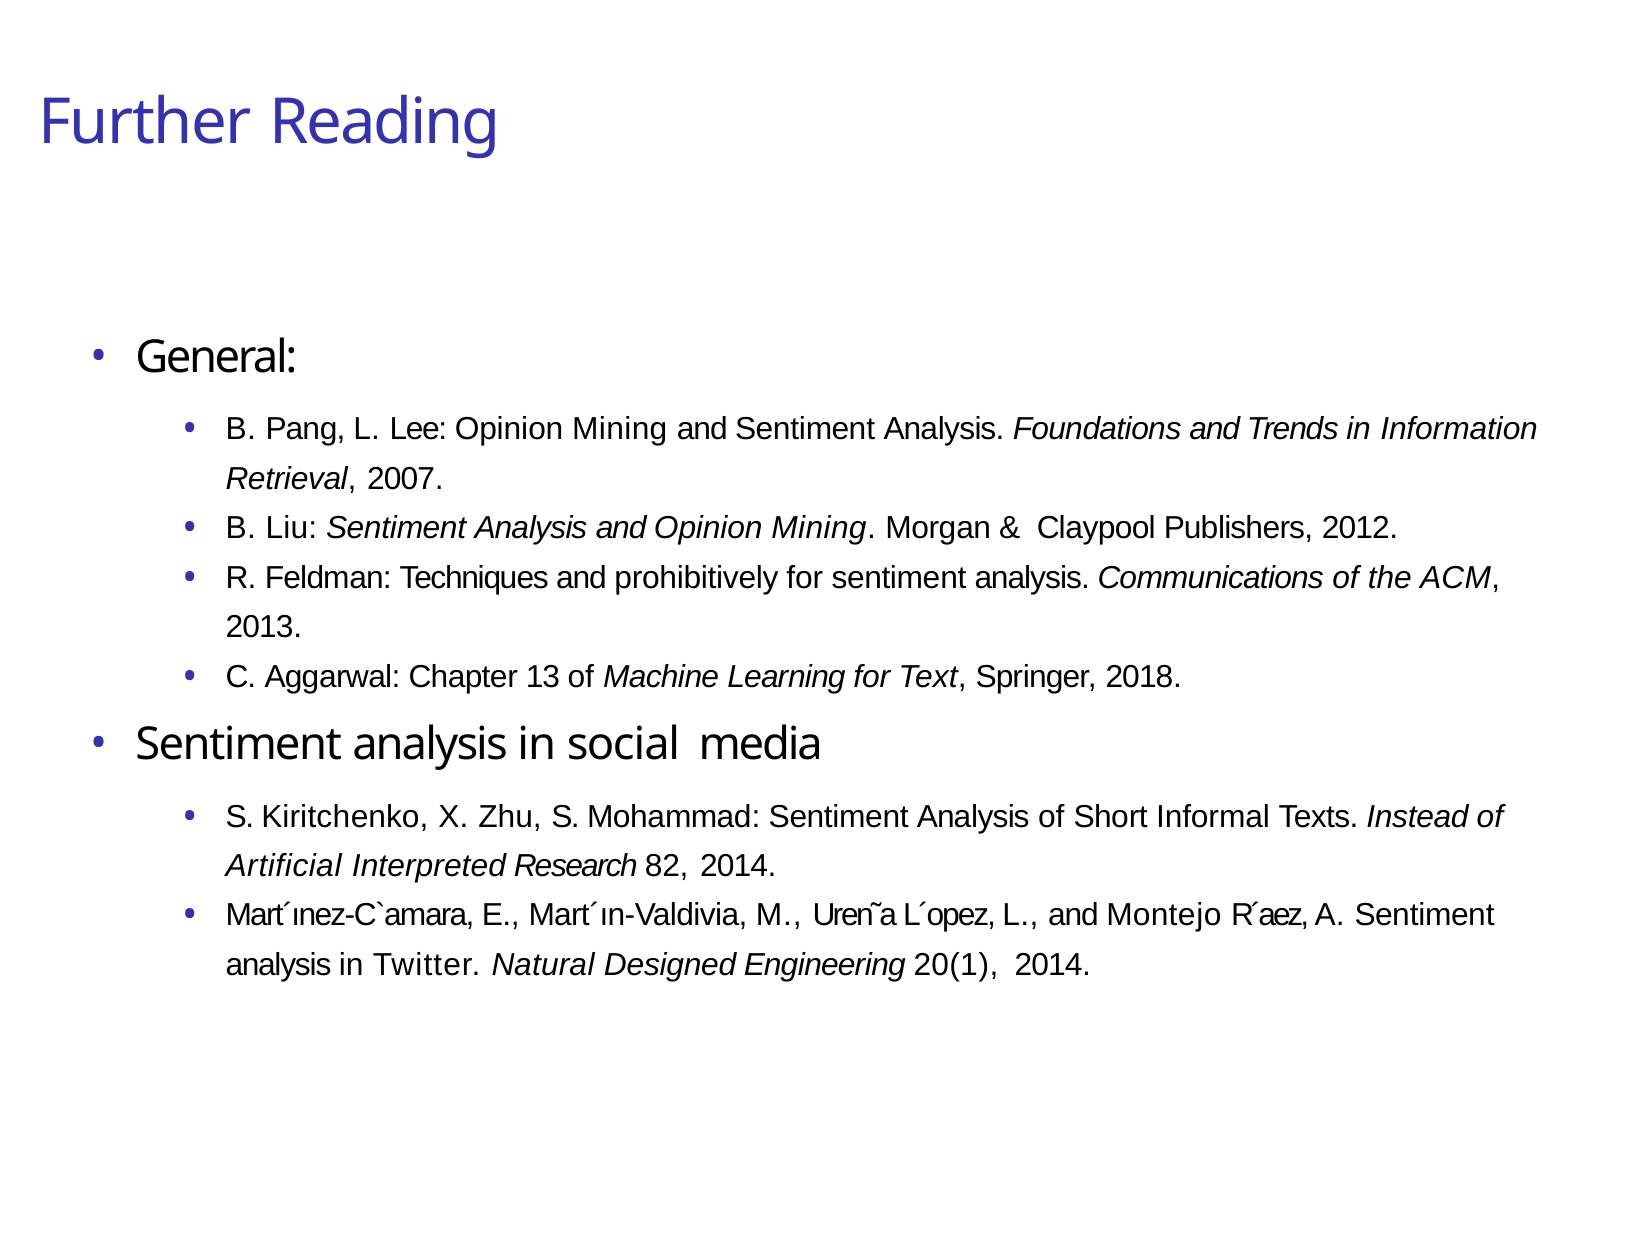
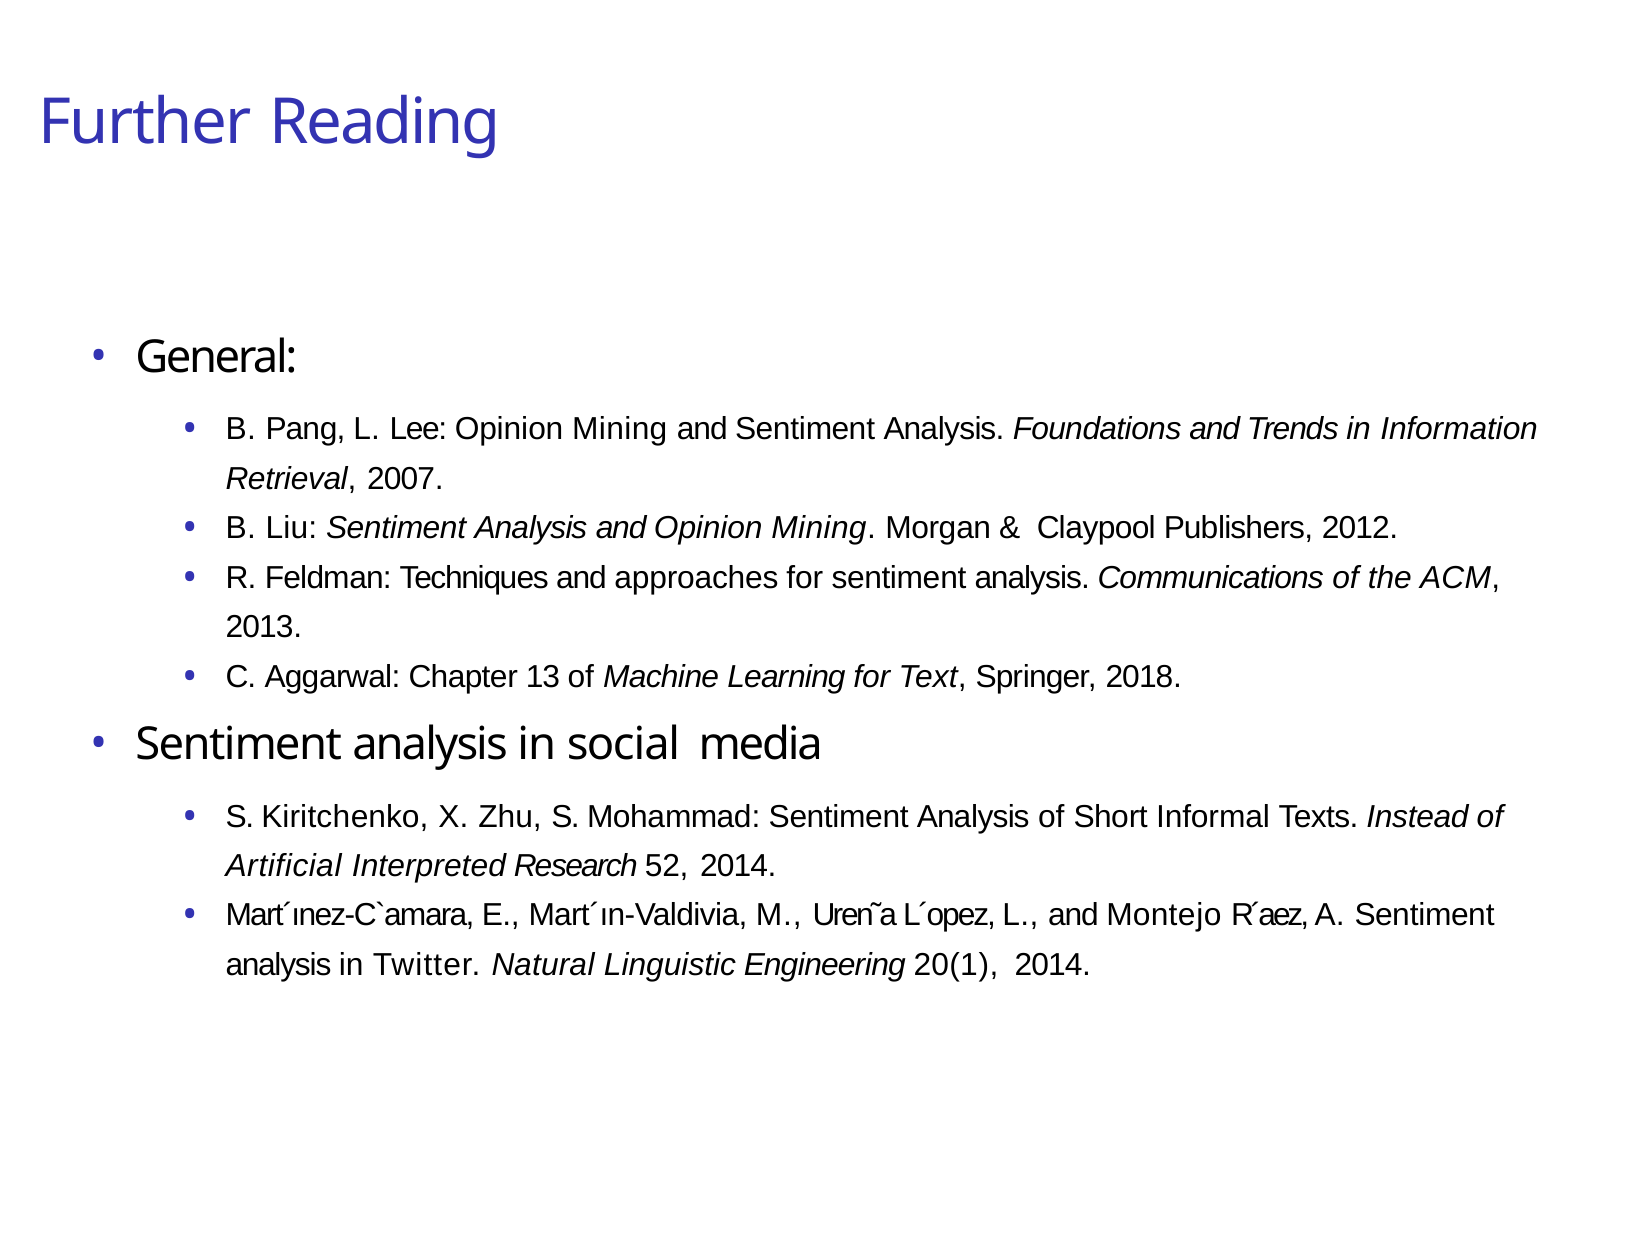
prohibitively: prohibitively -> approaches
82: 82 -> 52
Designed: Designed -> Linguistic
